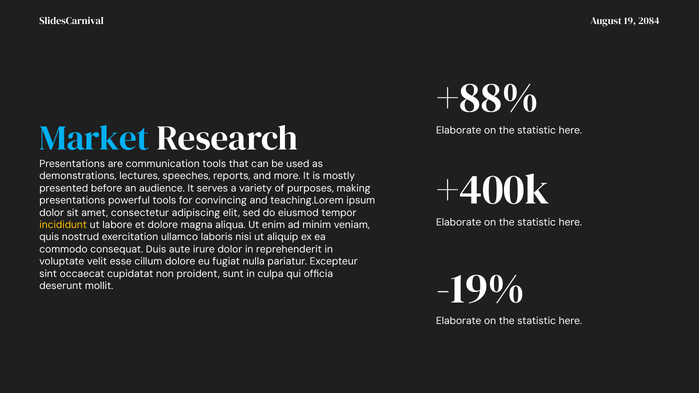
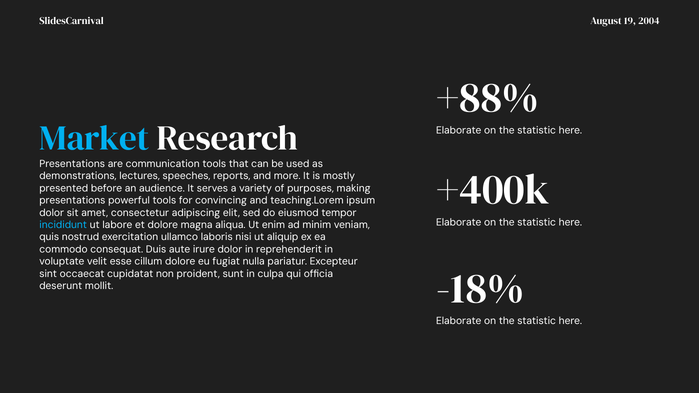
2084: 2084 -> 2004
incididunt colour: yellow -> light blue
-19%: -19% -> -18%
